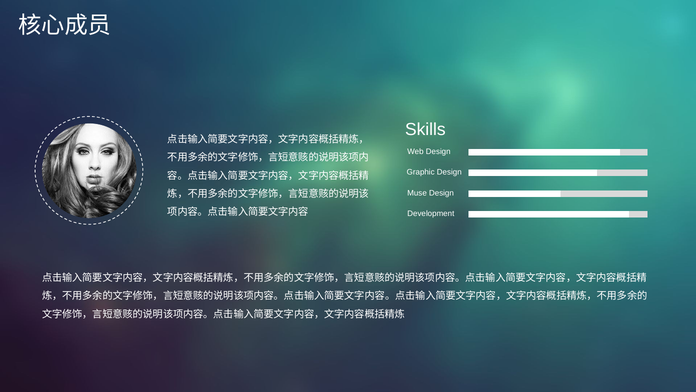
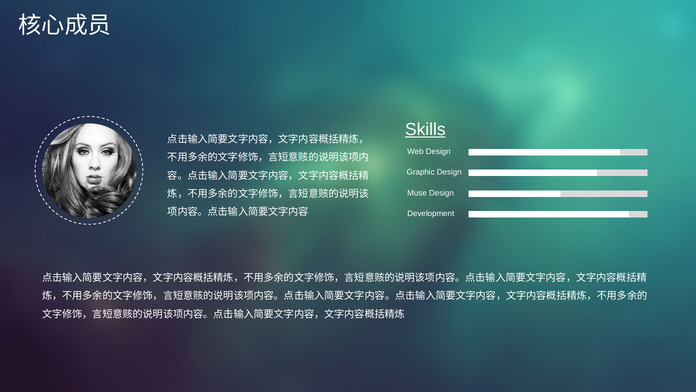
Skills underline: none -> present
